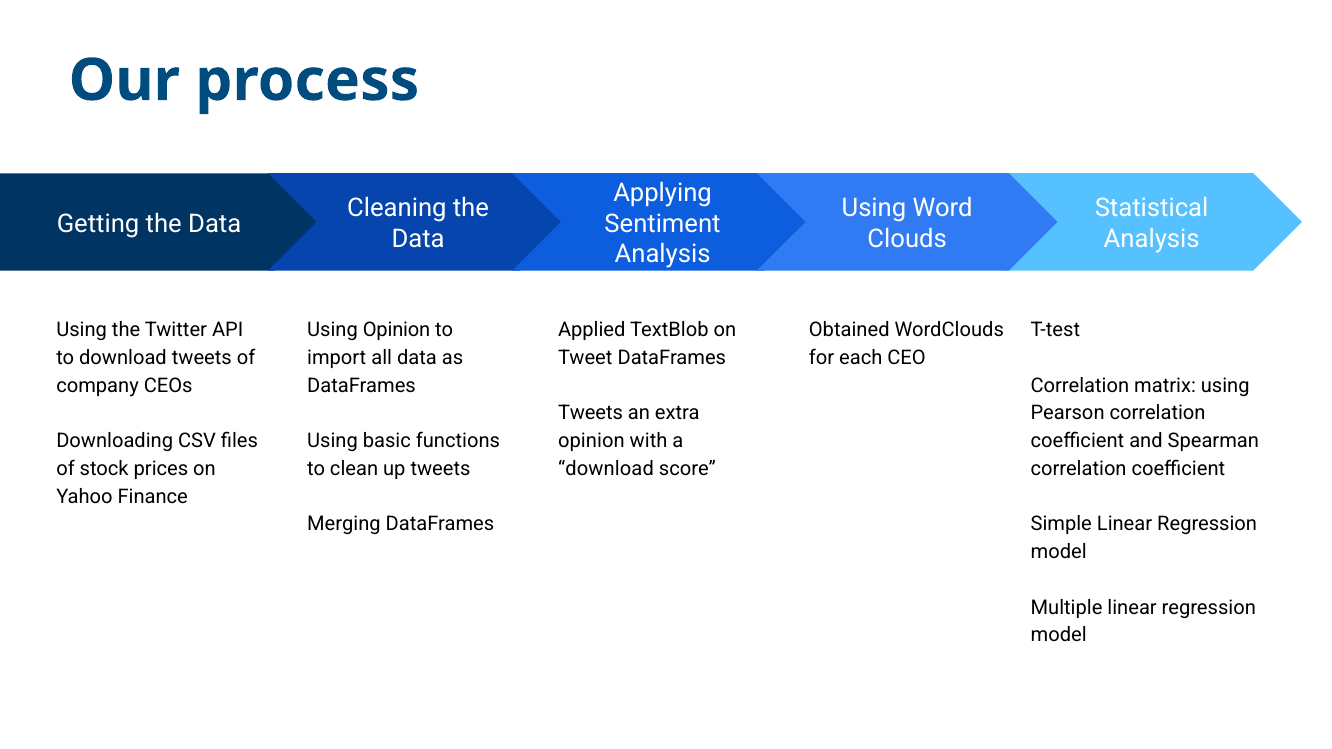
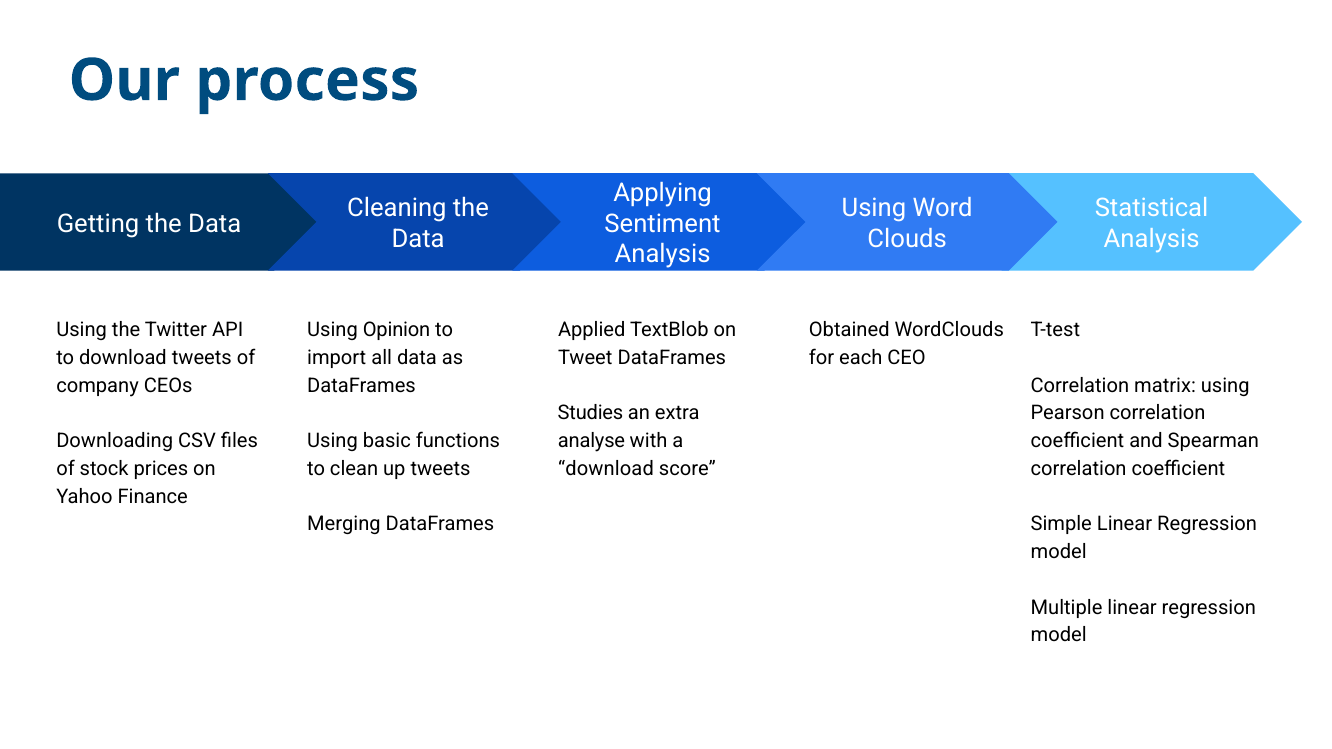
Tweets at (590, 413): Tweets -> Studies
opinion at (591, 441): opinion -> analyse
